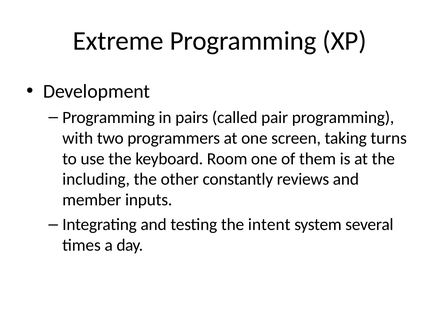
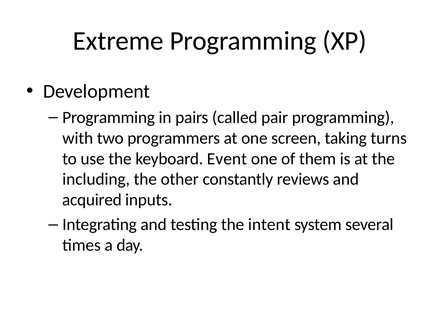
Room: Room -> Event
member: member -> acquired
